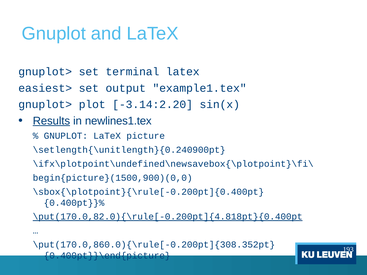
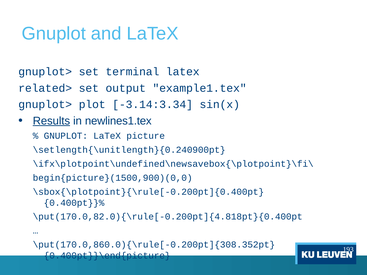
easiest>: easiest> -> related>
-3.14:2.20: -3.14:2.20 -> -3.14:3.34
\put(170.0,82.0){\rule[-0.200pt]{4.818pt}{0.400pt underline: present -> none
